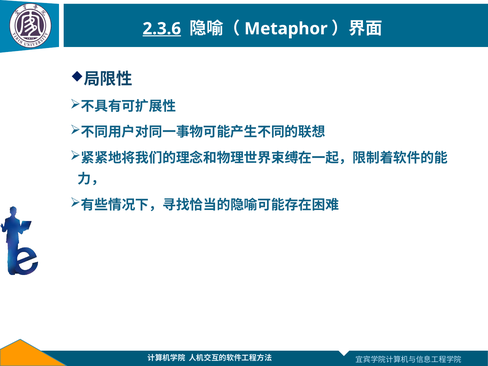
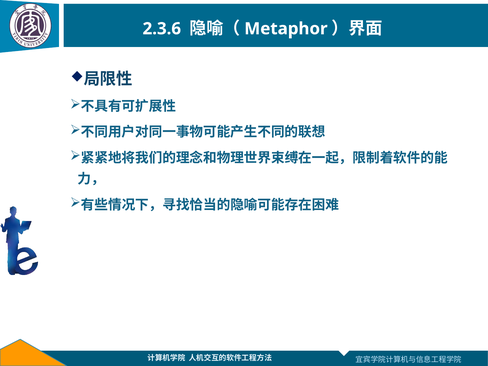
2.3.6 underline: present -> none
